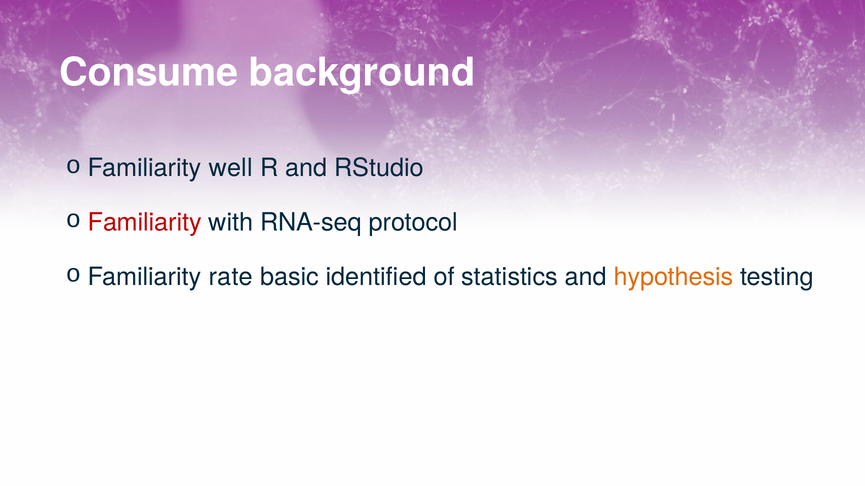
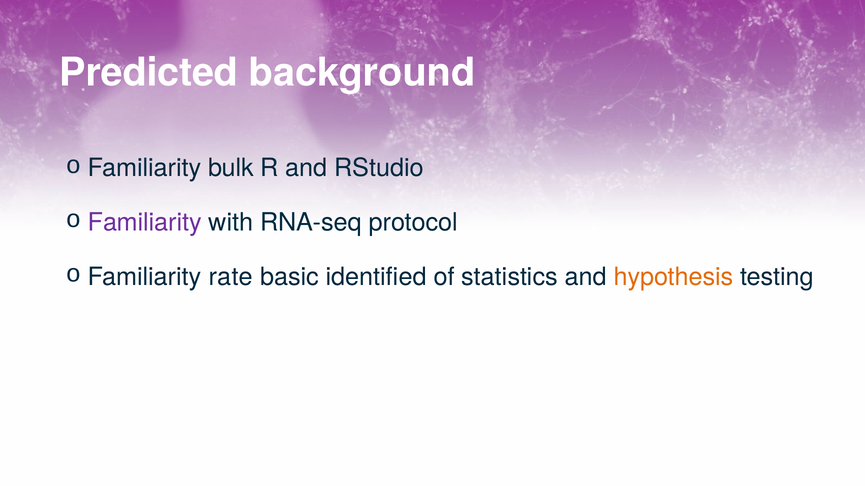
Consume: Consume -> Predicted
well: well -> bulk
Familiarity at (145, 223) colour: red -> purple
